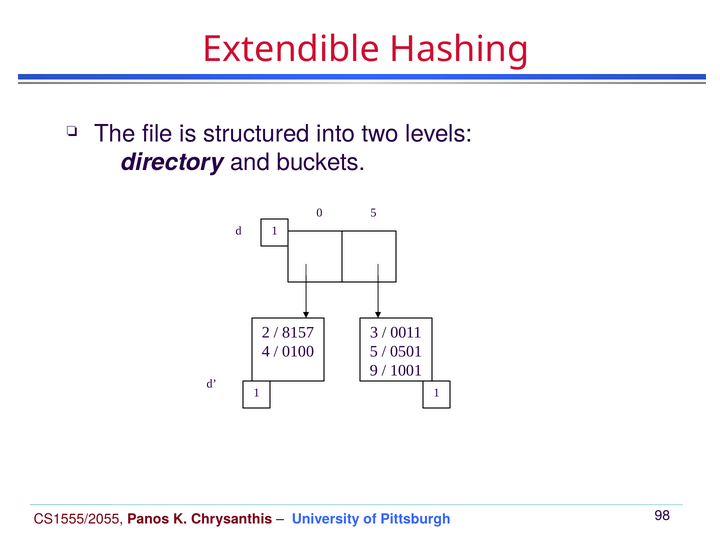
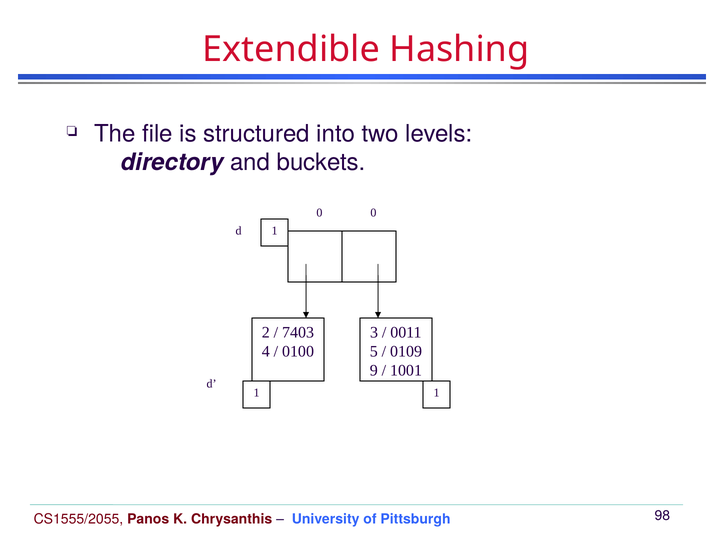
0 5: 5 -> 0
8157: 8157 -> 7403
0501: 0501 -> 0109
